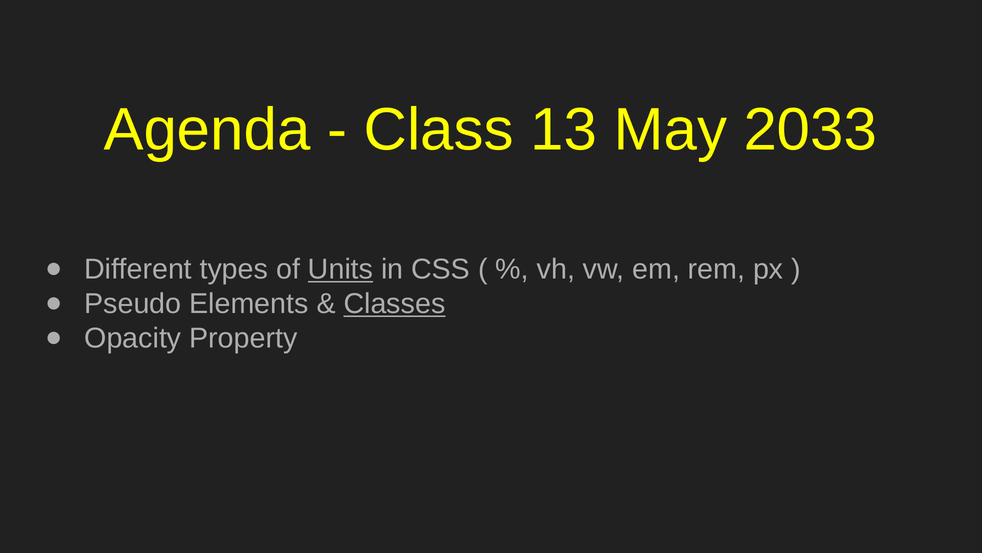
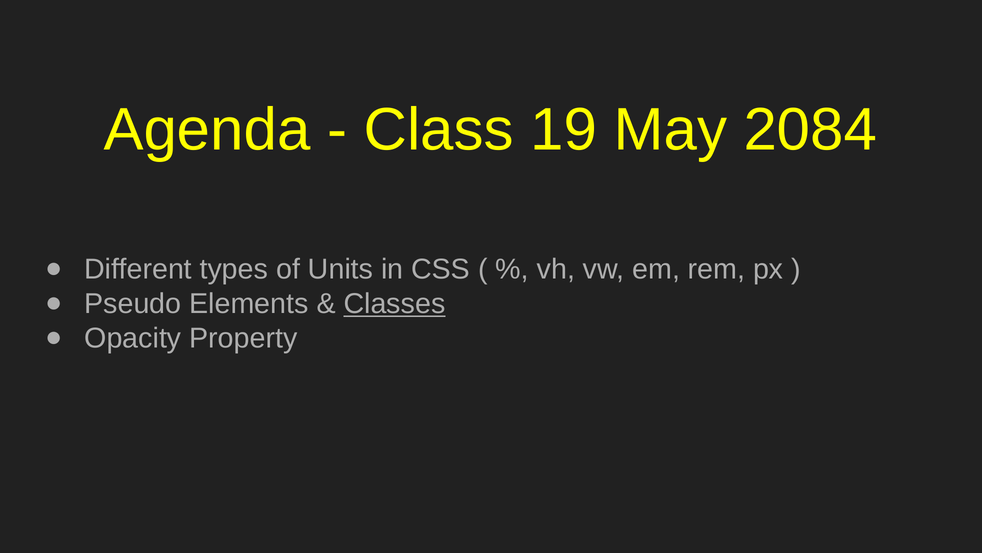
13: 13 -> 19
2033: 2033 -> 2084
Units underline: present -> none
